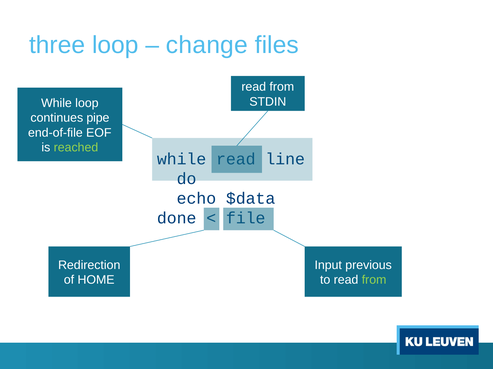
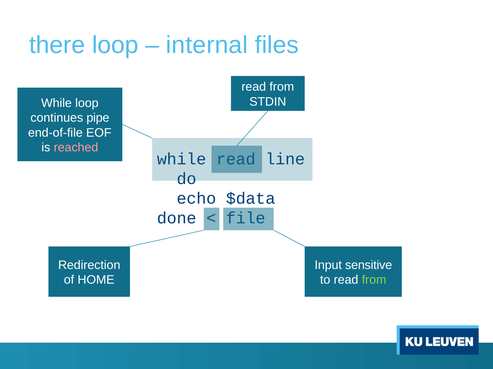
three: three -> there
change: change -> internal
reached colour: light green -> pink
previous: previous -> sensitive
